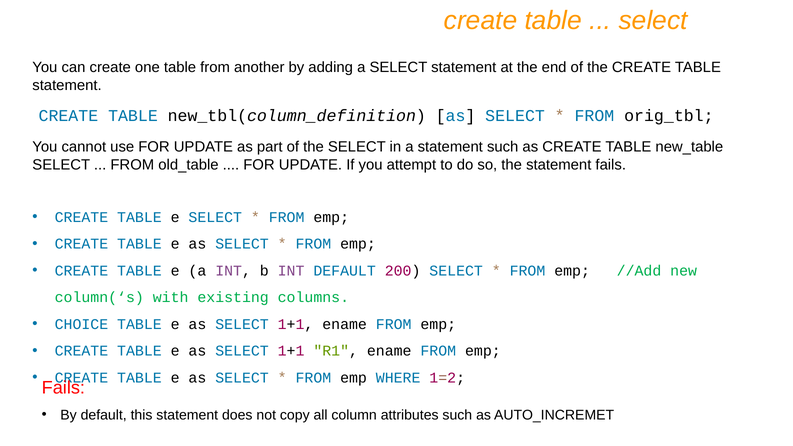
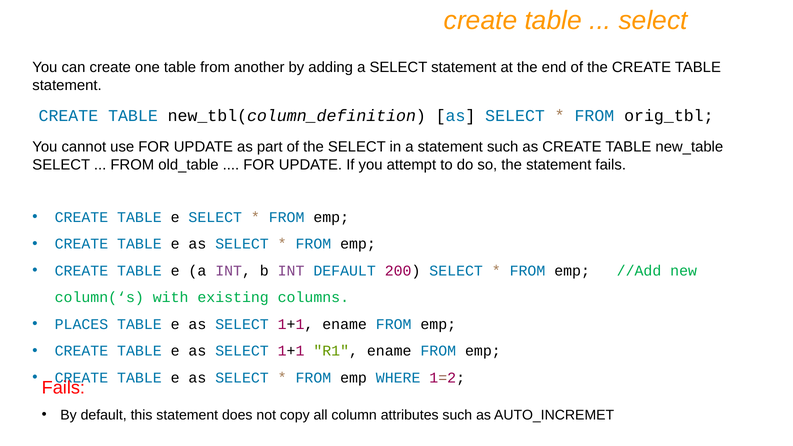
CHOICE: CHOICE -> PLACES
